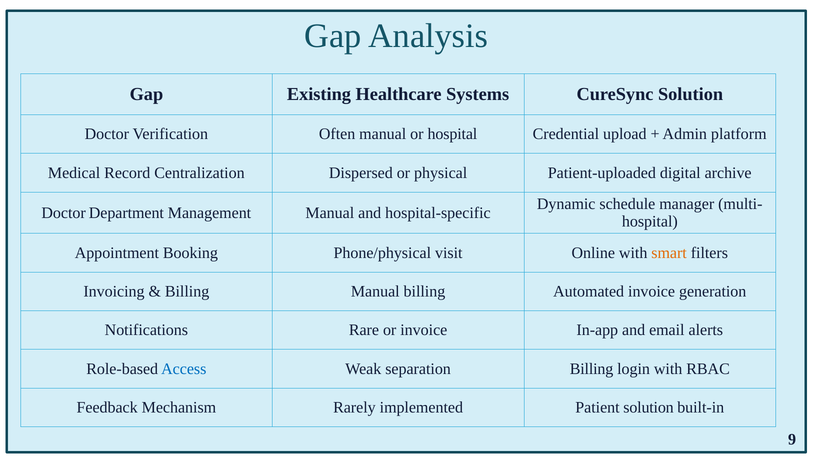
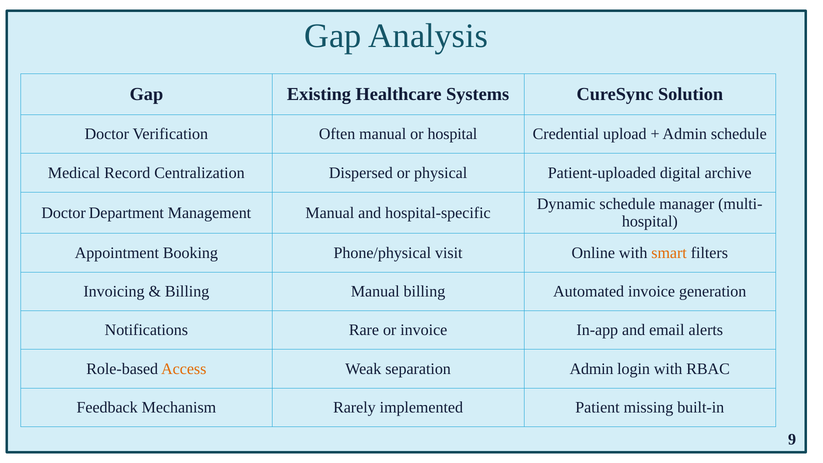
Admin platform: platform -> schedule
Access colour: blue -> orange
separation Billing: Billing -> Admin
Patient solution: solution -> missing
